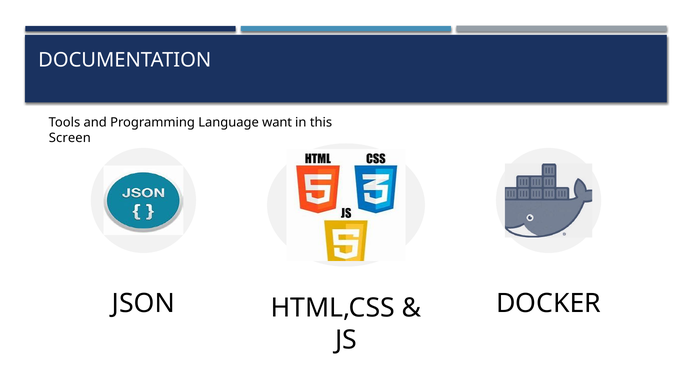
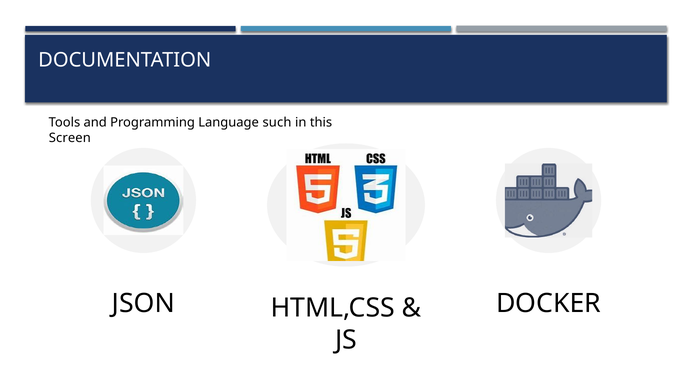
want: want -> such
